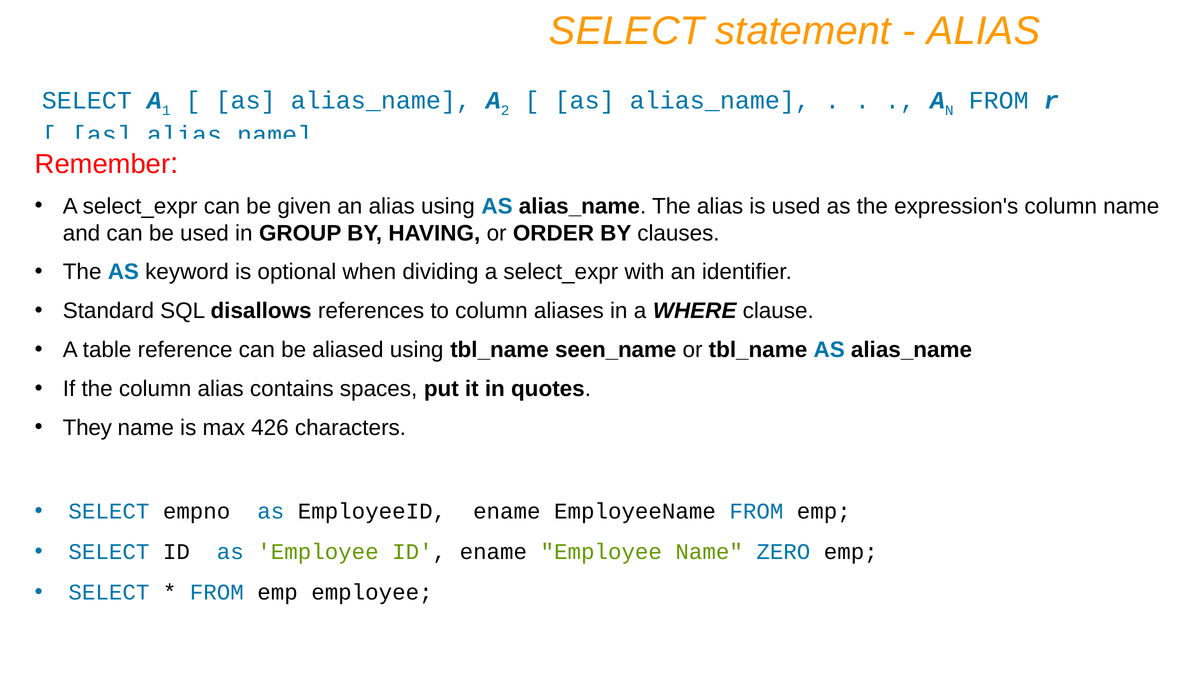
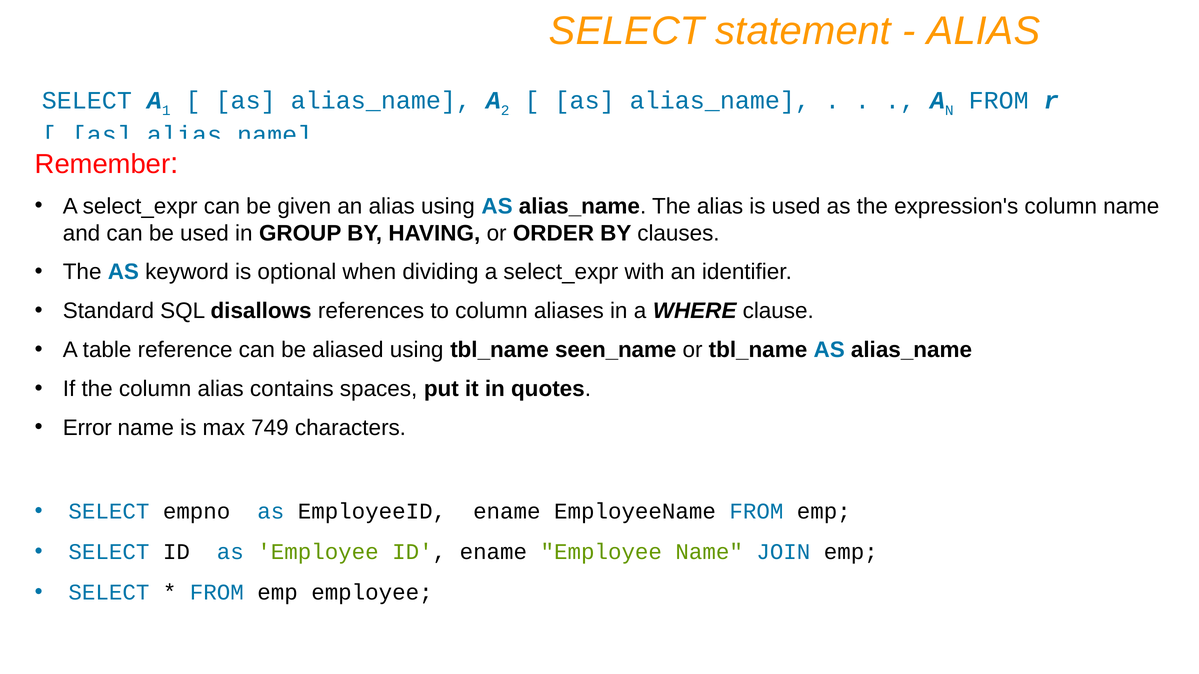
They: They -> Error
426: 426 -> 749
ZERO: ZERO -> JOIN
